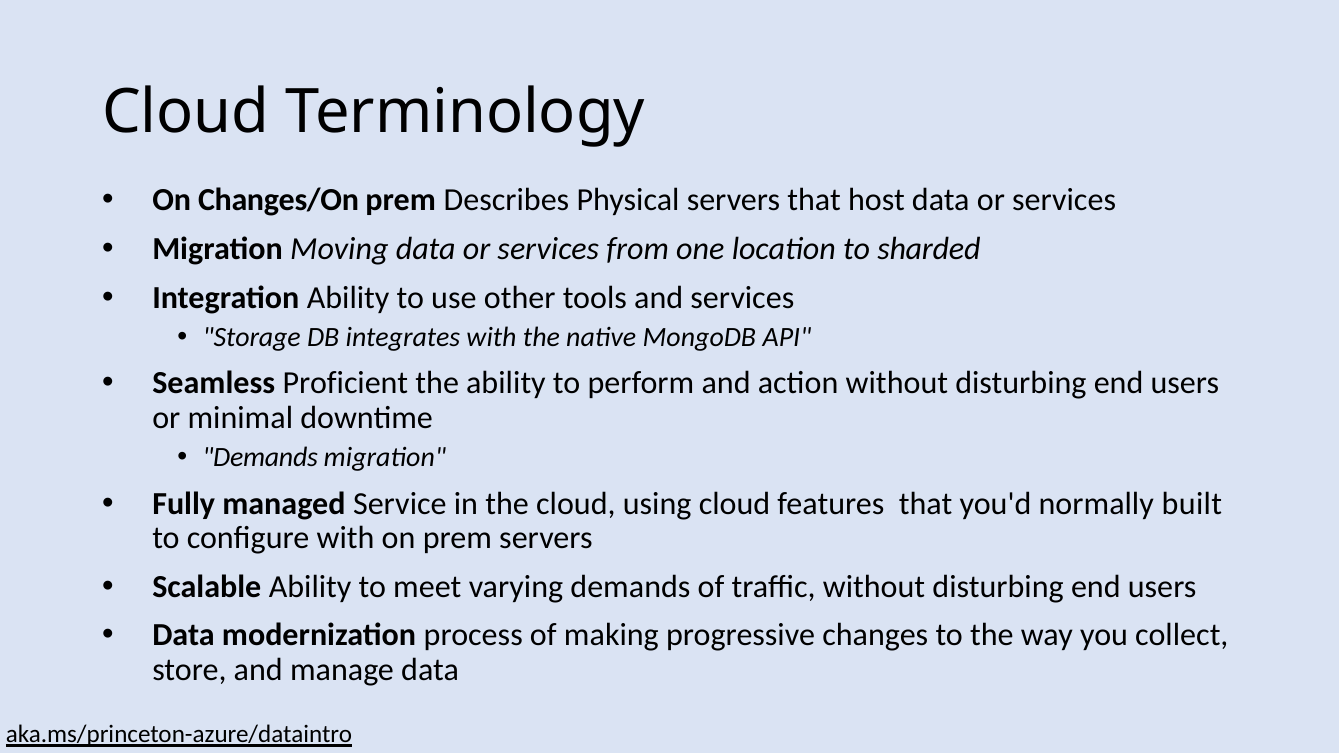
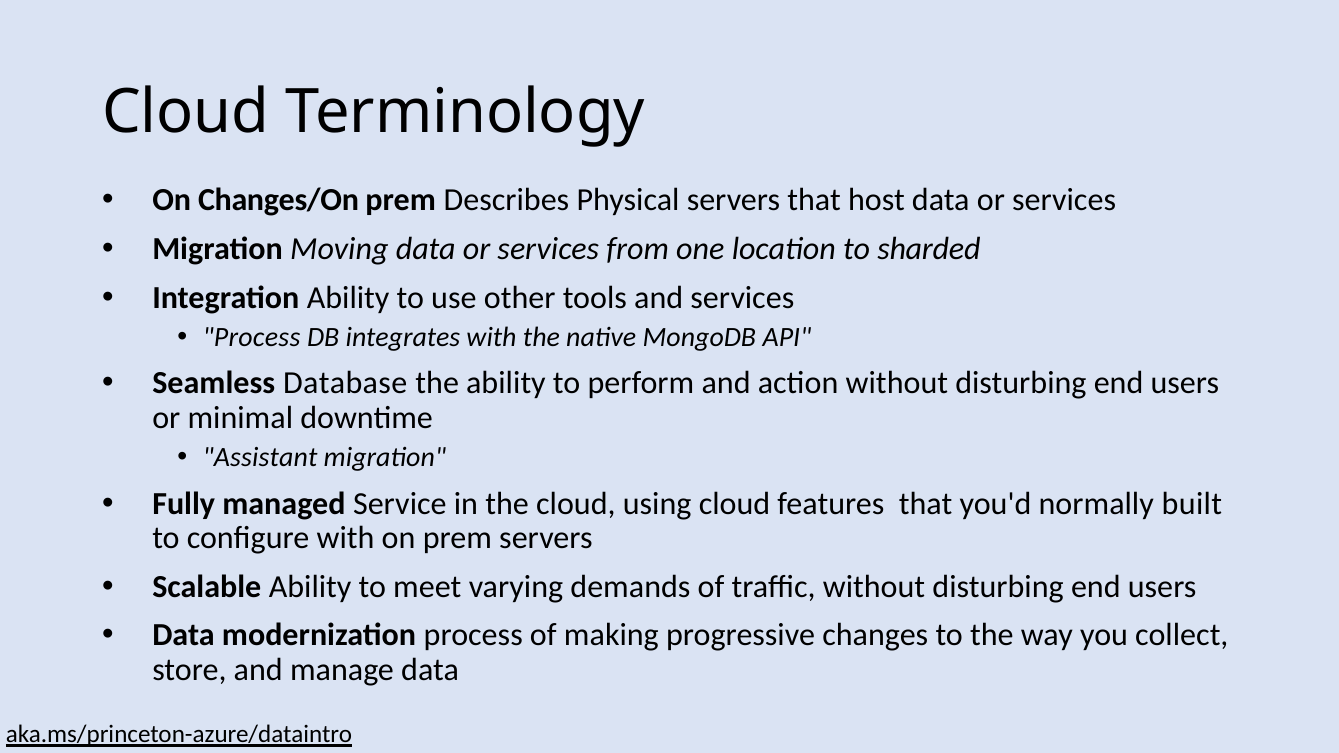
Storage at (252, 337): Storage -> Process
Proficient: Proficient -> Database
Demands at (260, 457): Demands -> Assistant
